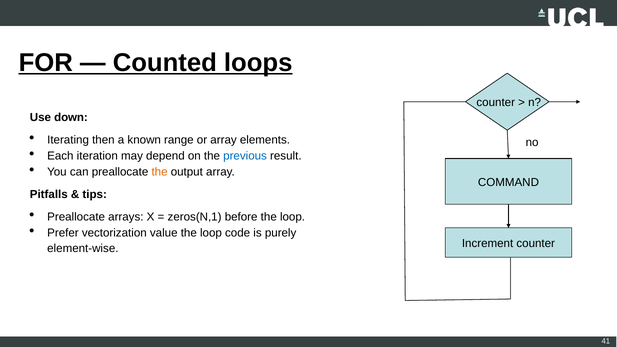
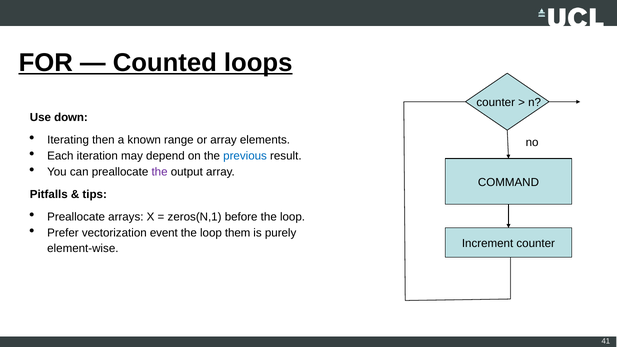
the at (160, 172) colour: orange -> purple
value: value -> event
code: code -> them
